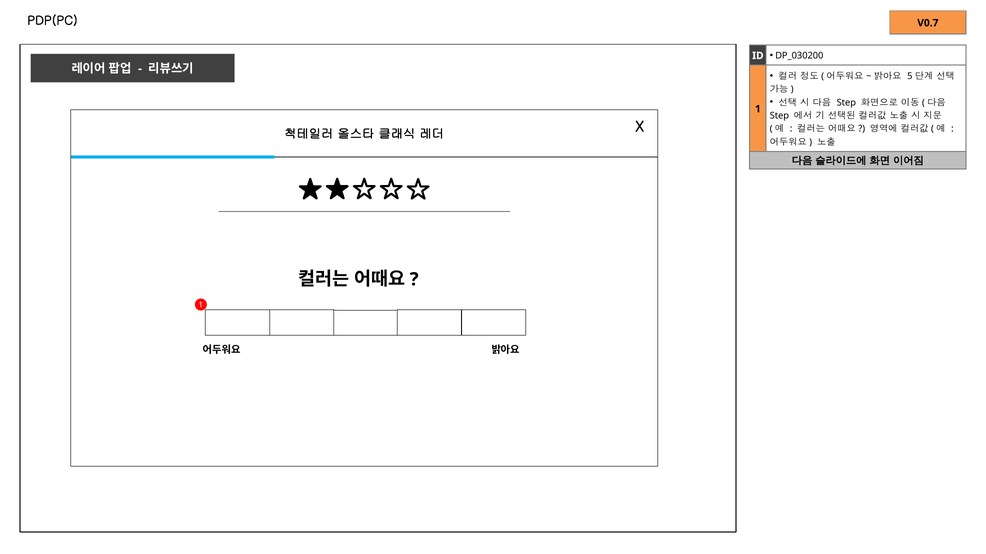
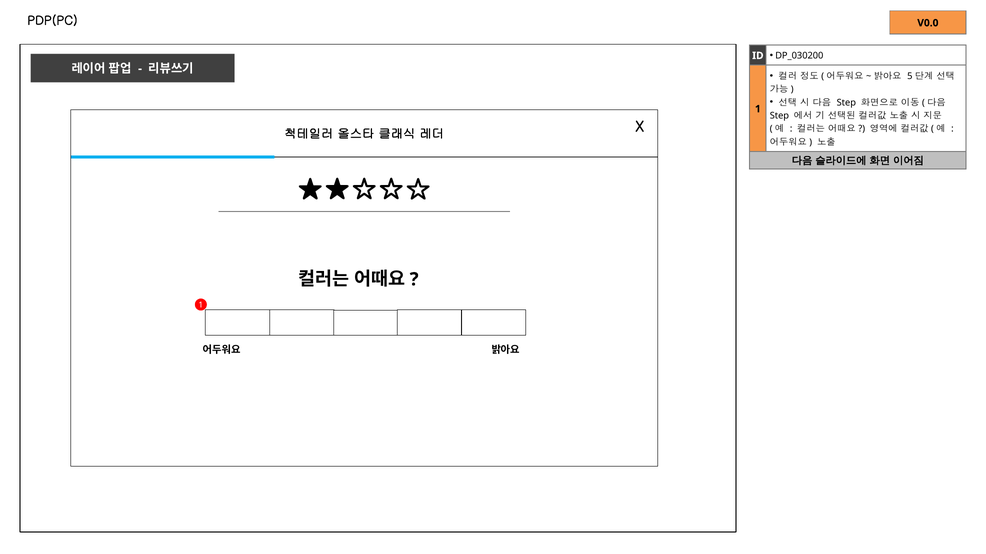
V0.7: V0.7 -> V0.0
